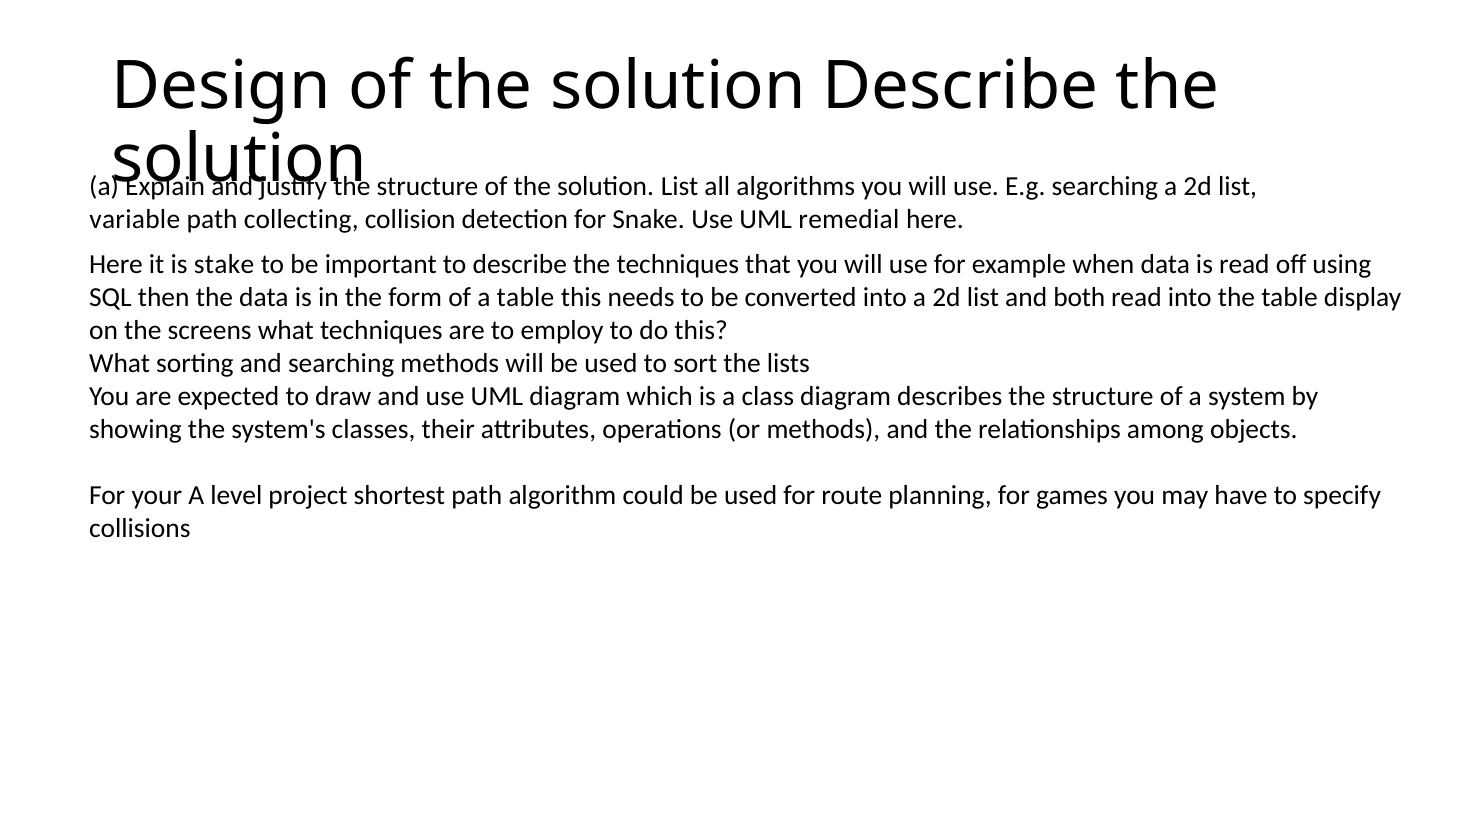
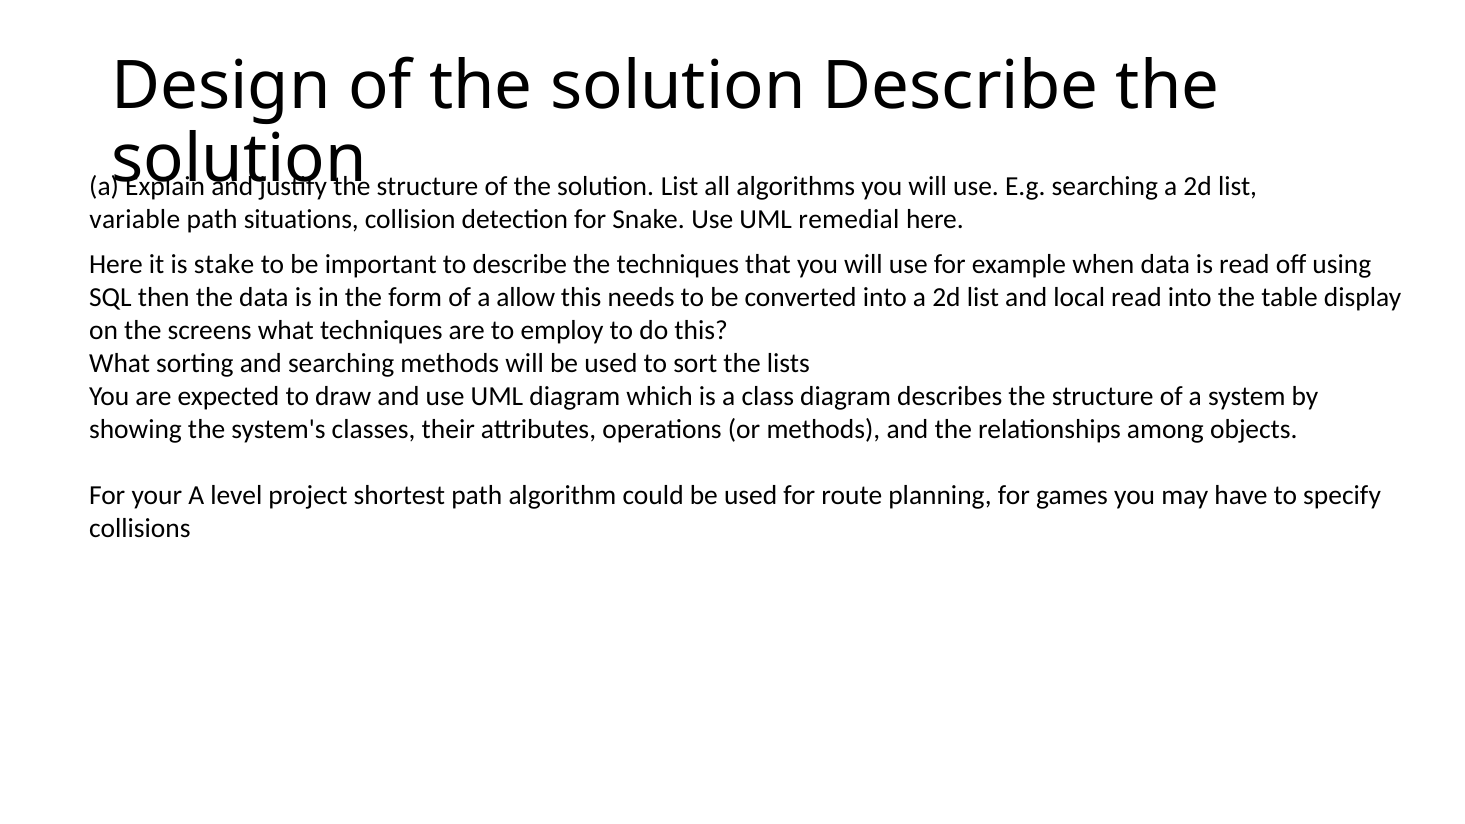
collecting: collecting -> situations
a table: table -> allow
both: both -> local
